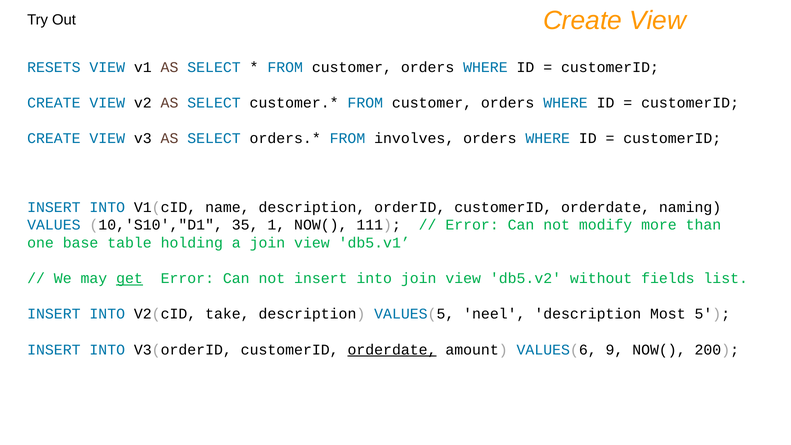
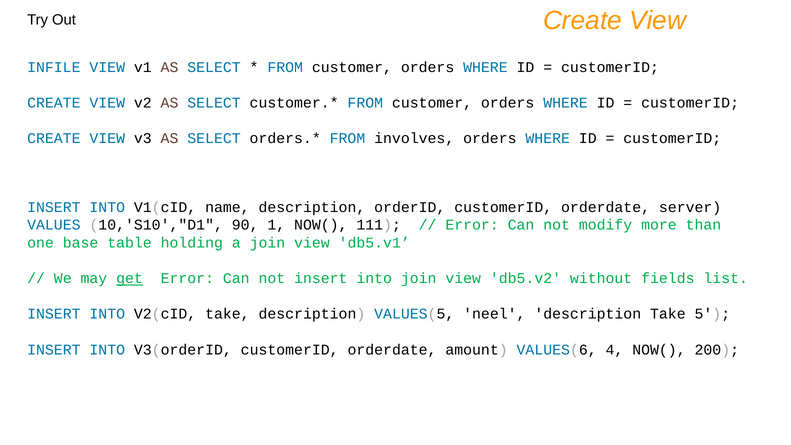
RESETS: RESETS -> INFILE
naming: naming -> server
35: 35 -> 90
description Most: Most -> Take
orderdate at (392, 350) underline: present -> none
9: 9 -> 4
